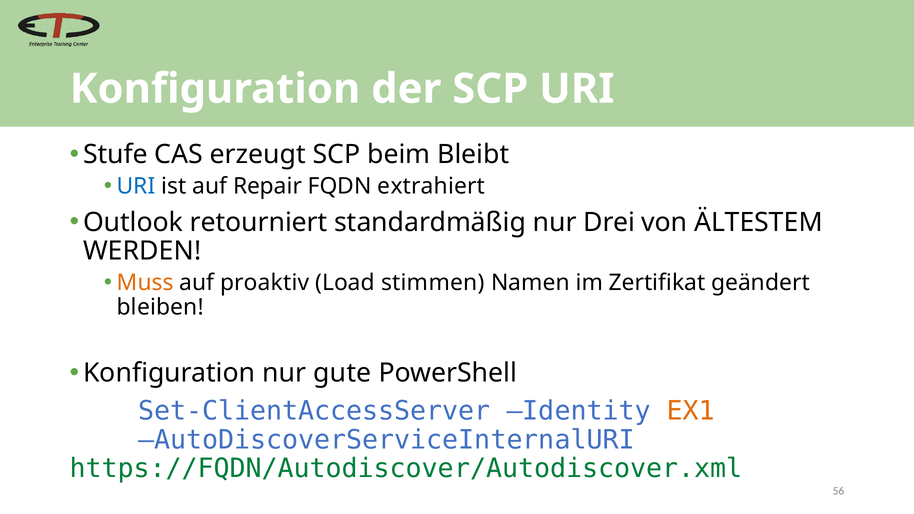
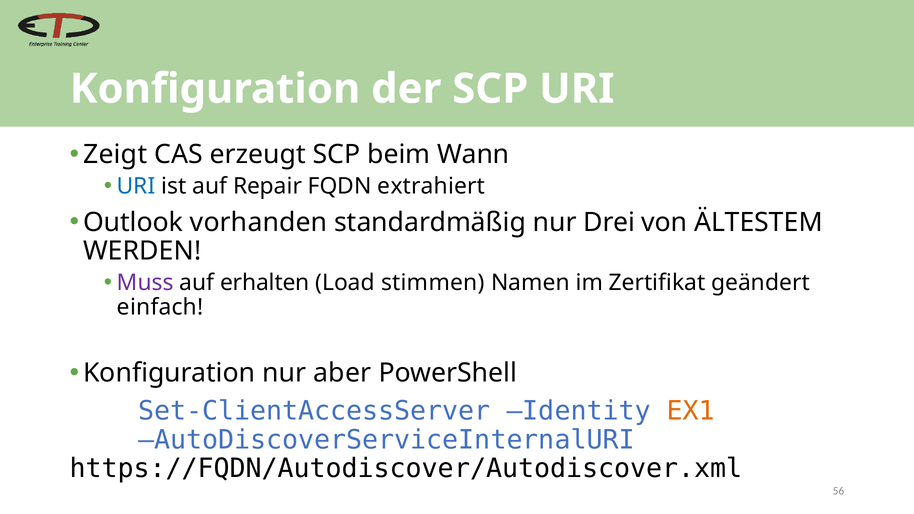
Stufe: Stufe -> Zeigt
Bleibt: Bleibt -> Wann
retourniert: retourniert -> vorhanden
Muss colour: orange -> purple
proaktiv: proaktiv -> erhalten
bleiben: bleiben -> einfach
gute: gute -> aber
https://FQDN/Autodiscover/Autodiscover.xml colour: green -> black
